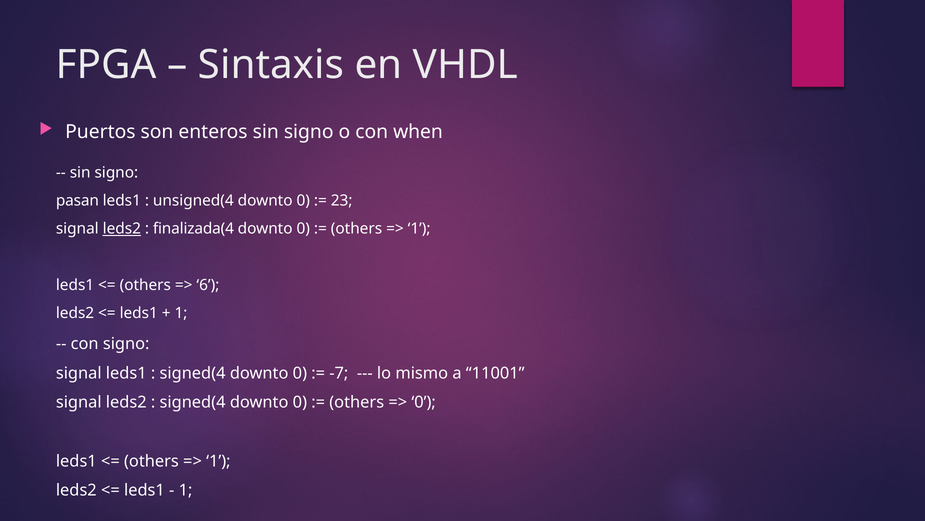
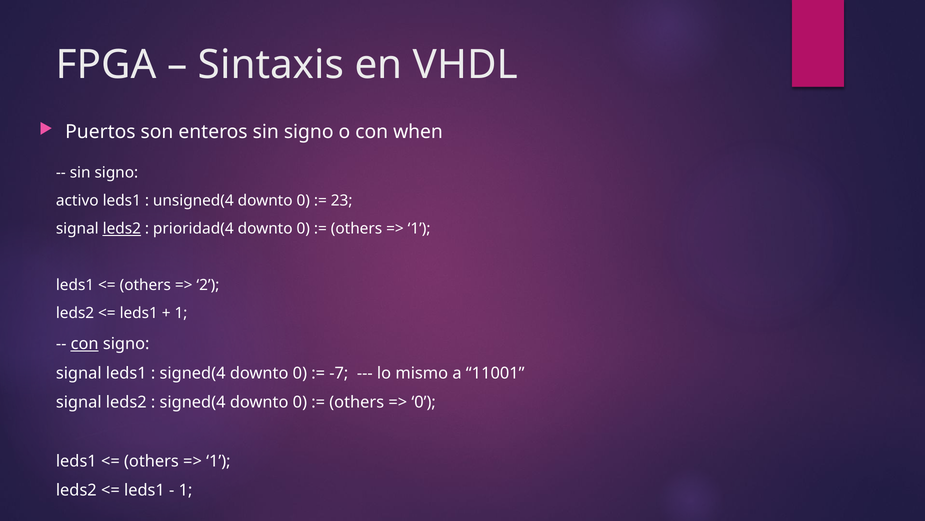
pasan: pasan -> activo
finalizada(4: finalizada(4 -> prioridad(4
6: 6 -> 2
con at (85, 343) underline: none -> present
